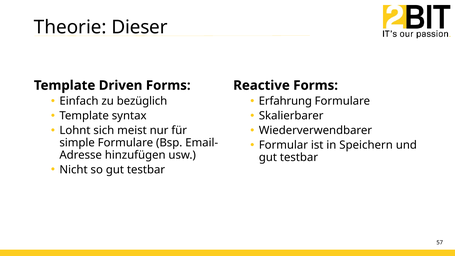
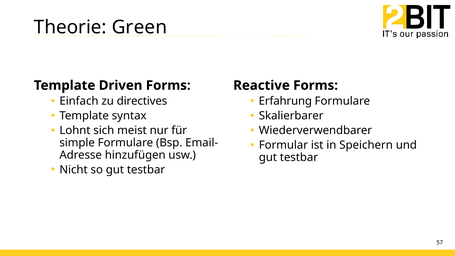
Dieser: Dieser -> Green
bezüglich: bezüglich -> directives
